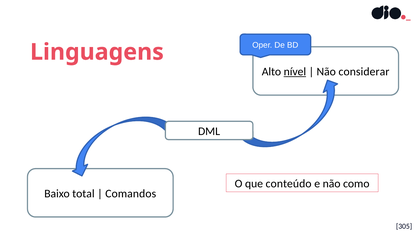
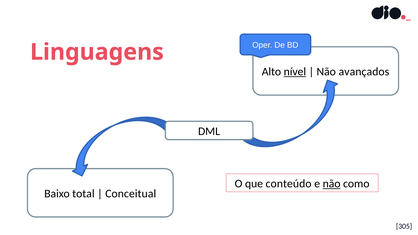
considerar: considerar -> avançados
não at (332, 184) underline: none -> present
Comandos: Comandos -> Conceitual
